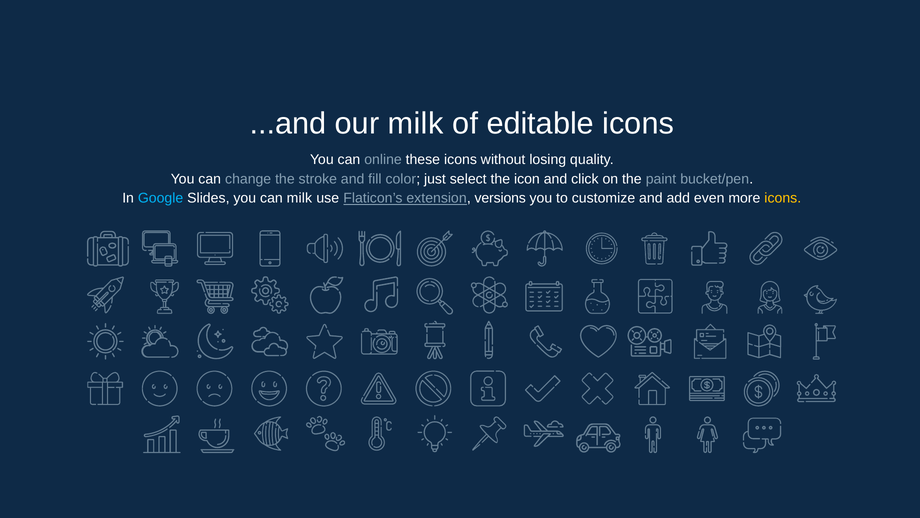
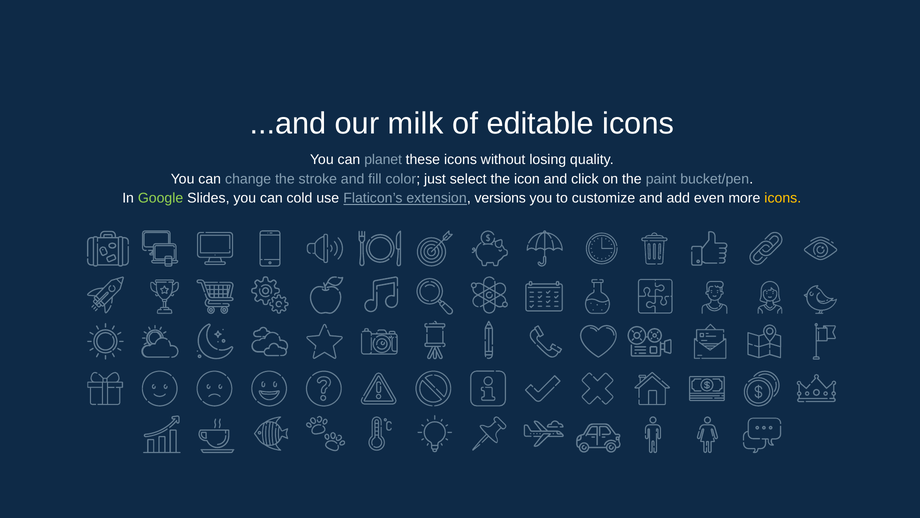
online: online -> planet
Google colour: light blue -> light green
can milk: milk -> cold
